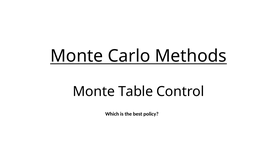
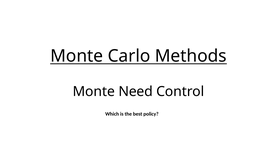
Table: Table -> Need
